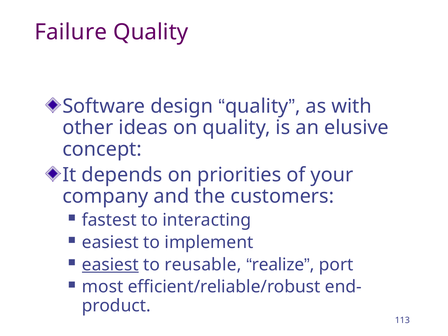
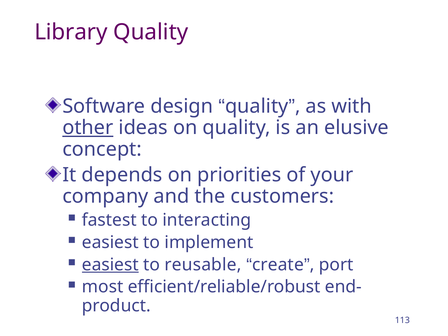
Failure: Failure -> Library
other underline: none -> present
realize: realize -> create
